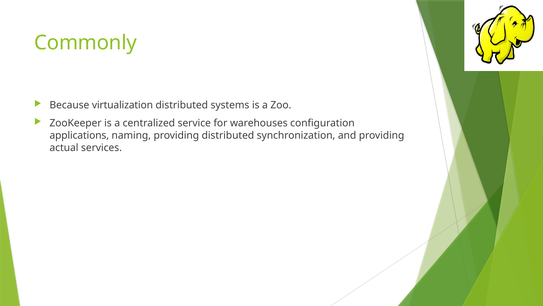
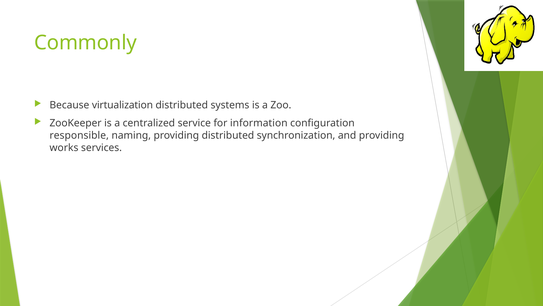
warehouses: warehouses -> information
applications: applications -> responsible
actual: actual -> works
